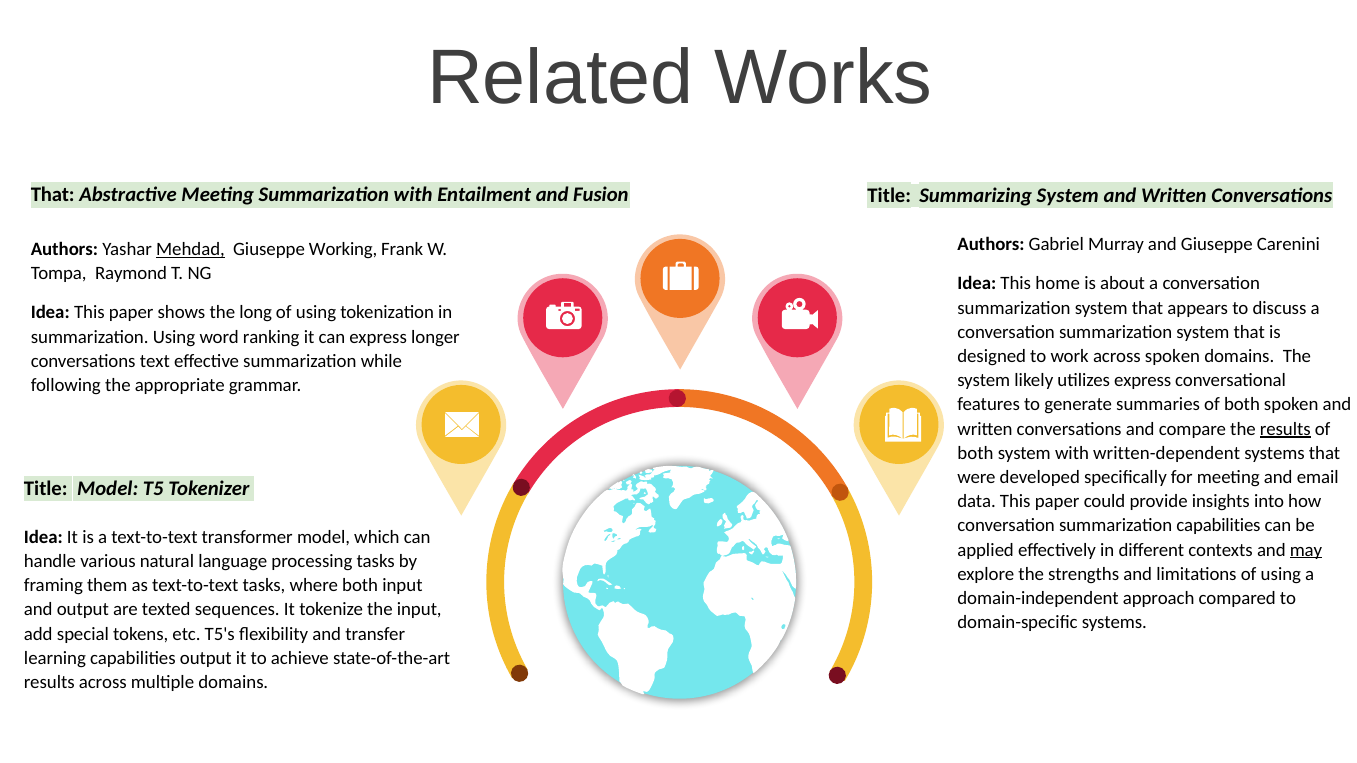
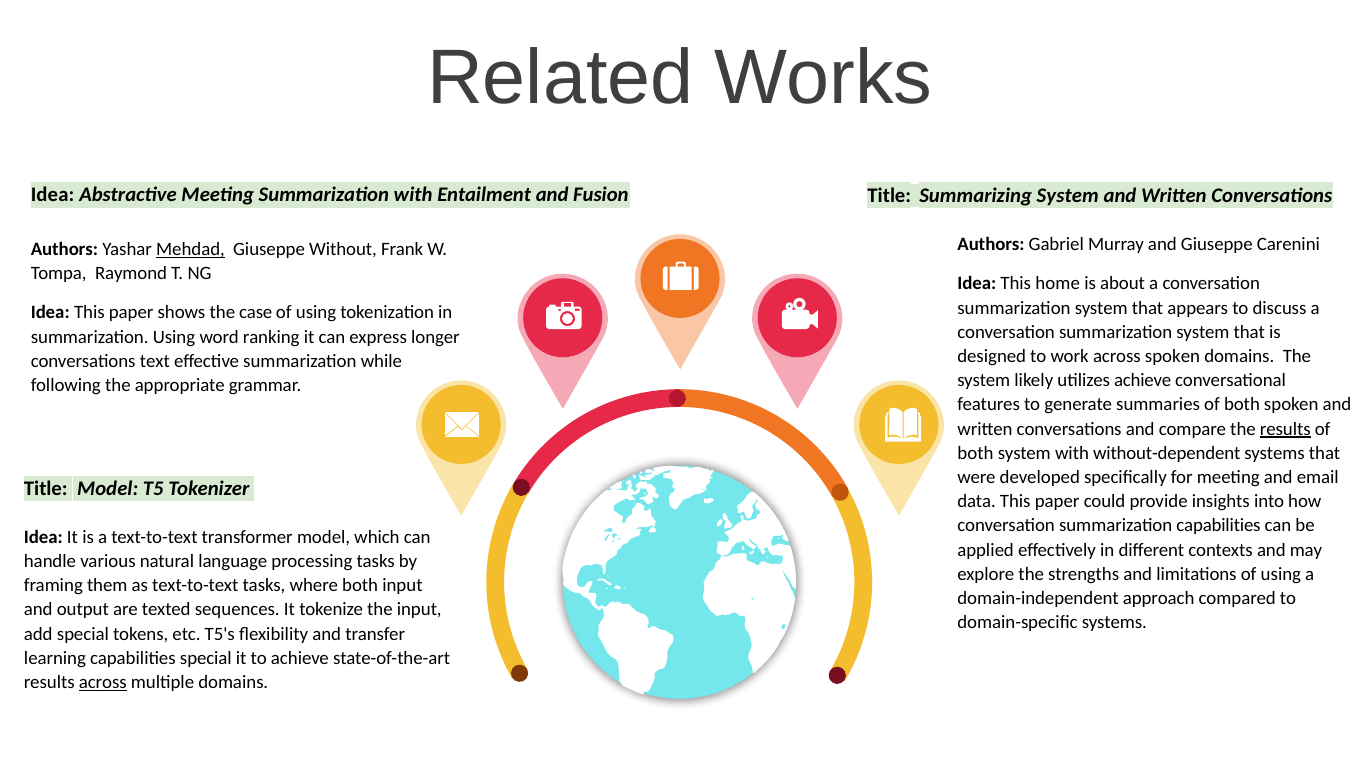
That at (53, 195): That -> Idea
Working: Working -> Without
long: long -> case
utilizes express: express -> achieve
written-dependent: written-dependent -> without-dependent
may underline: present -> none
capabilities output: output -> special
across at (103, 683) underline: none -> present
